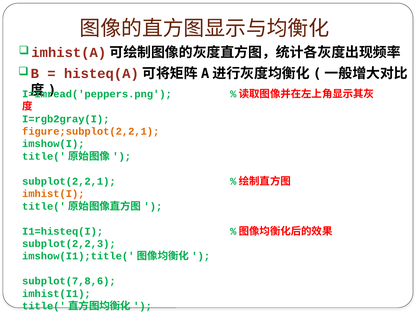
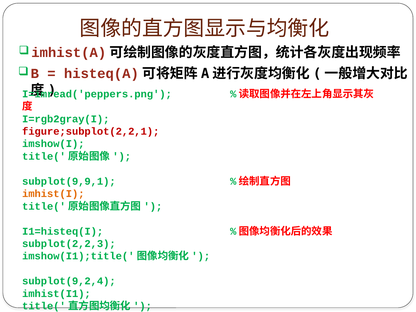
figure;subplot(2,2,1 colour: orange -> red
subplot(2,2,1: subplot(2,2,1 -> subplot(9,9,1
subplot(7,8,6: subplot(7,8,6 -> subplot(9,2,4
